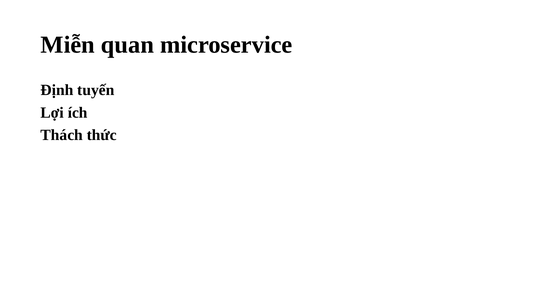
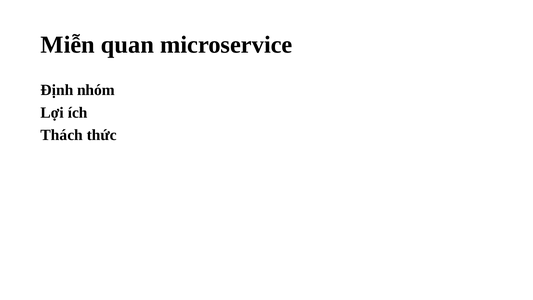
tuyến: tuyến -> nhóm
